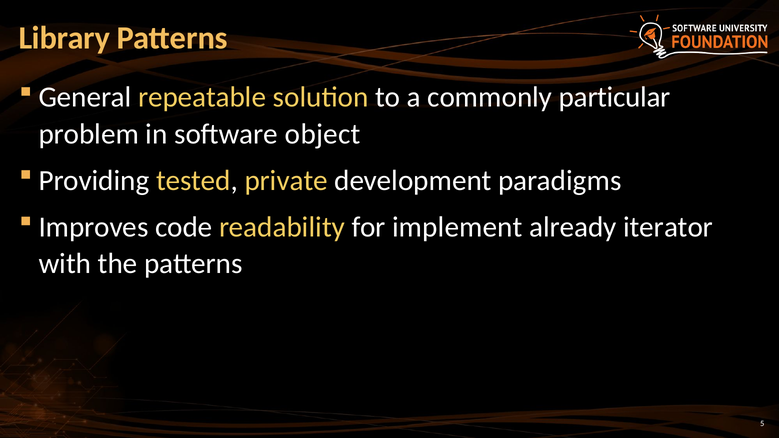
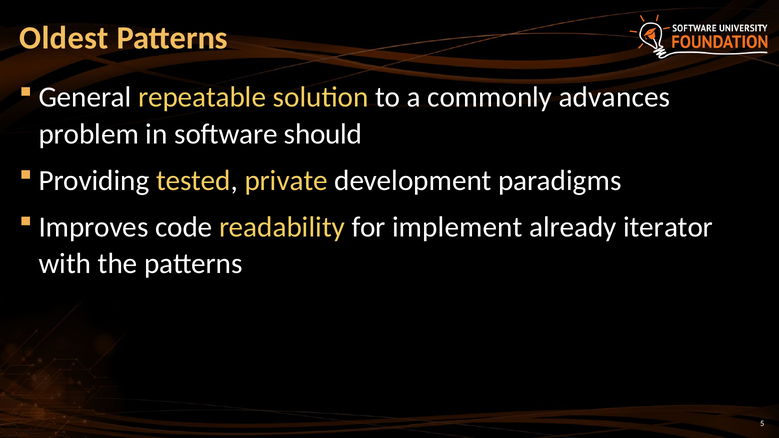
Library: Library -> Oldest
particular: particular -> advances
object: object -> should
